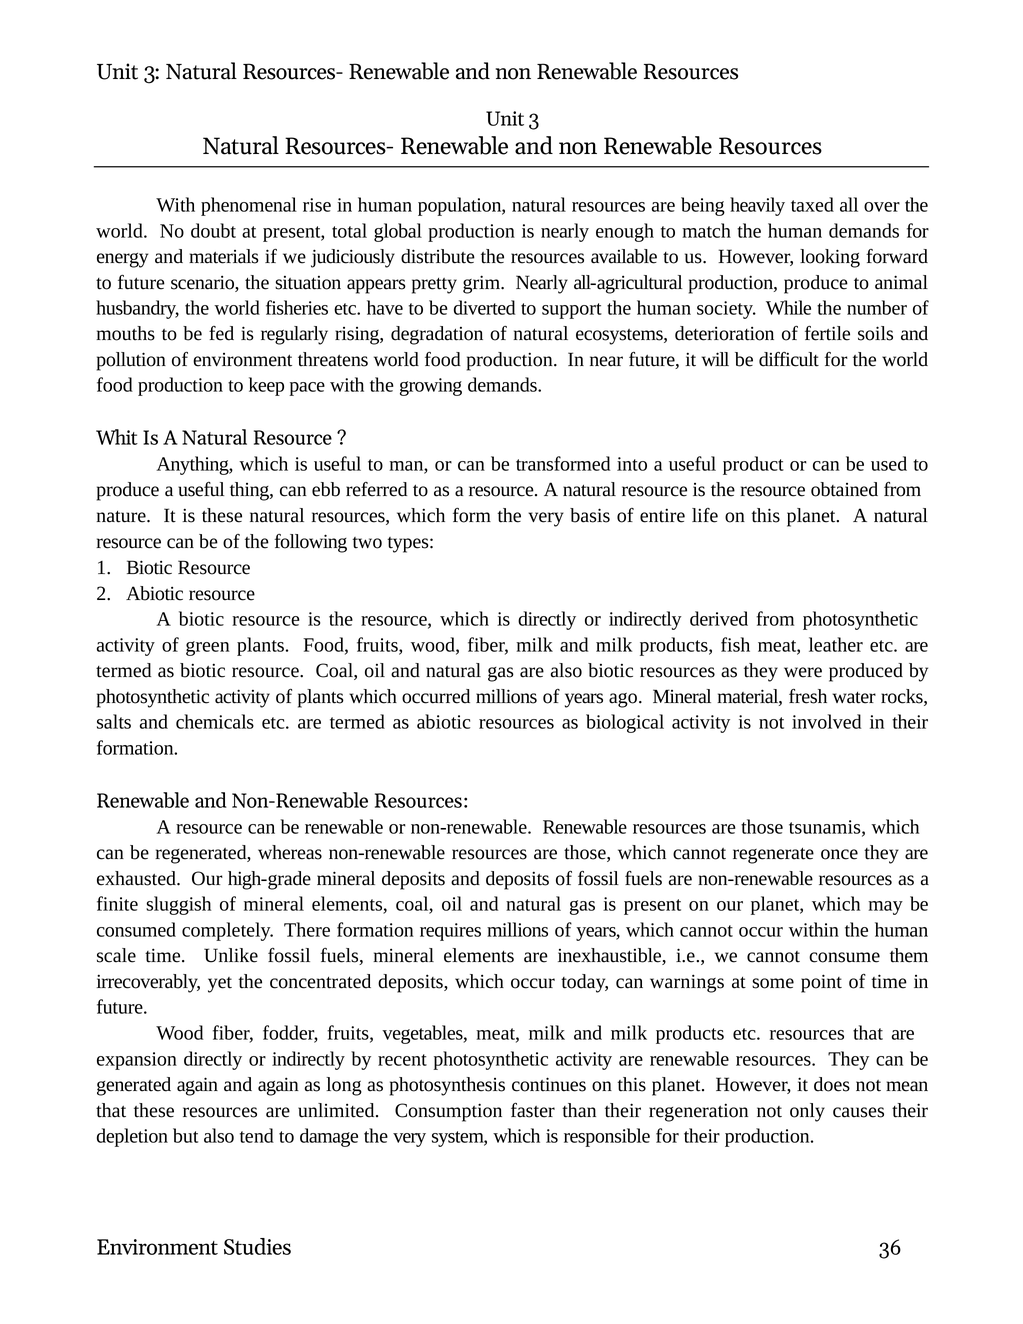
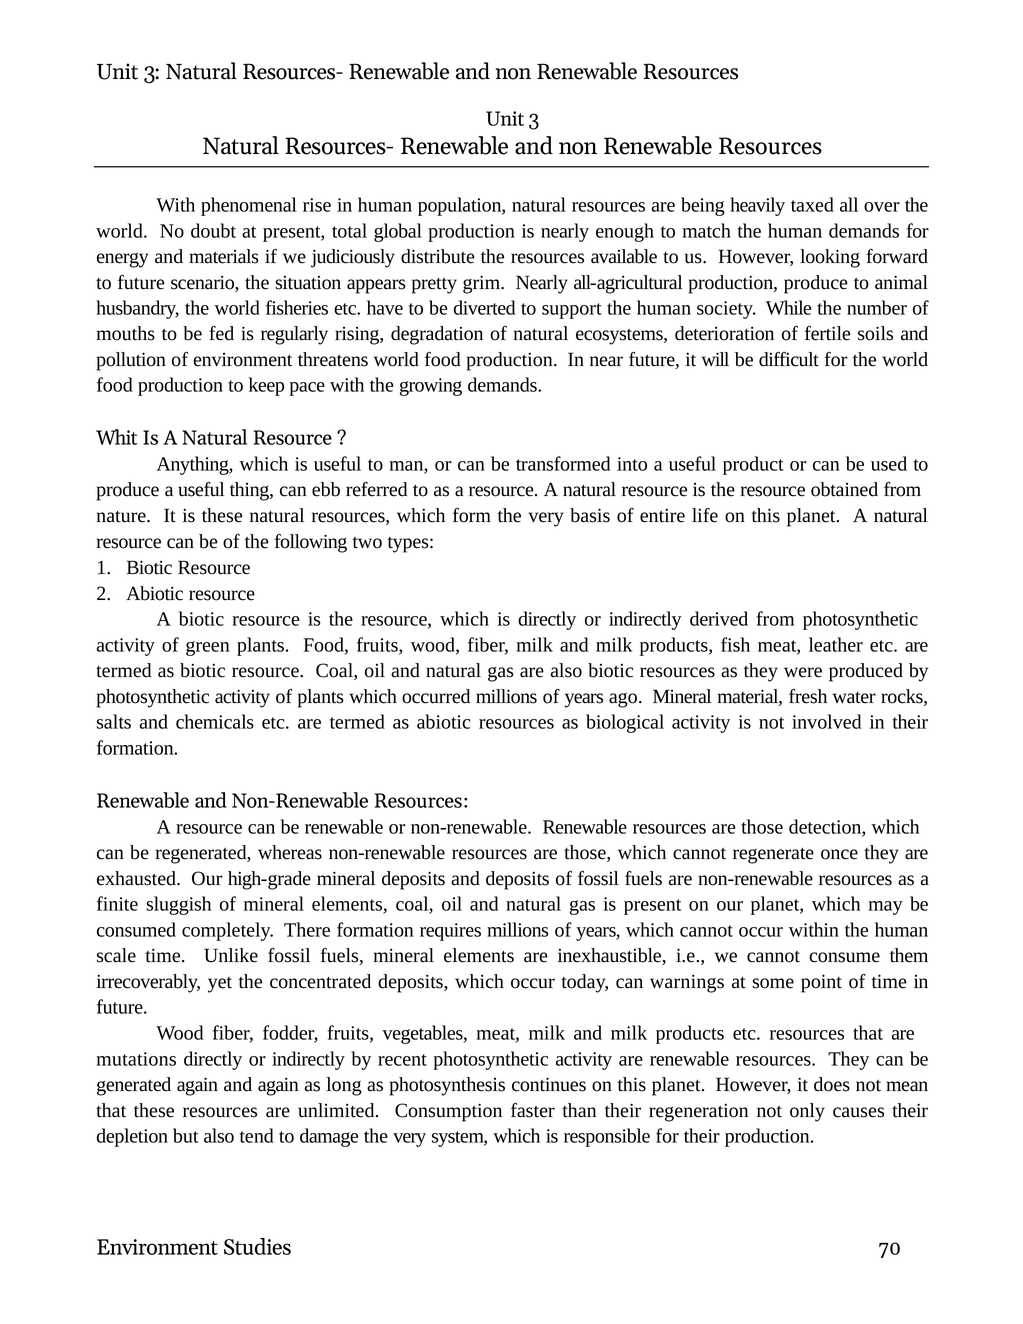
tsunamis: tsunamis -> detection
expansion: expansion -> mutations
36: 36 -> 70
